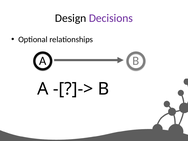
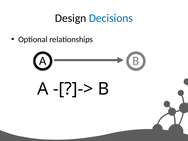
Decisions colour: purple -> blue
